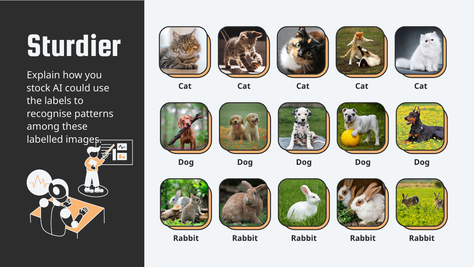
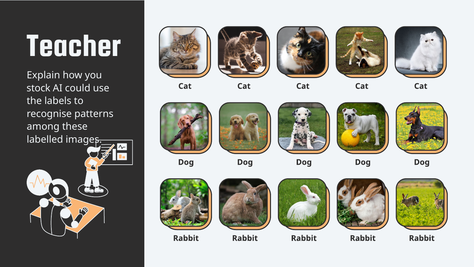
Sturdier: Sturdier -> Teacher
